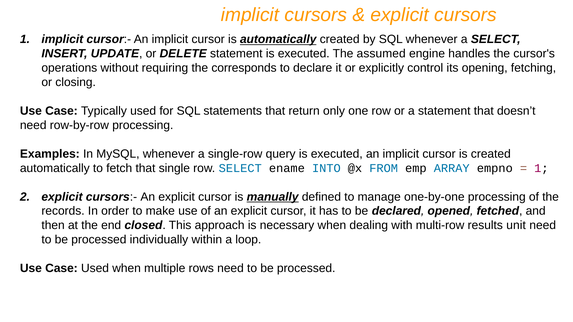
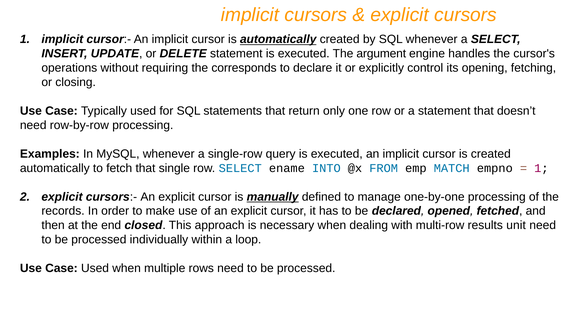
assumed: assumed -> argument
ARRAY: ARRAY -> MATCH
